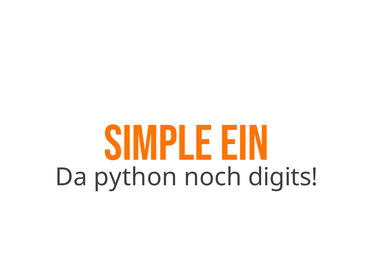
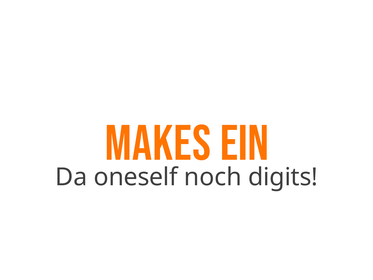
Simple: Simple -> Makes
python: python -> oneself
